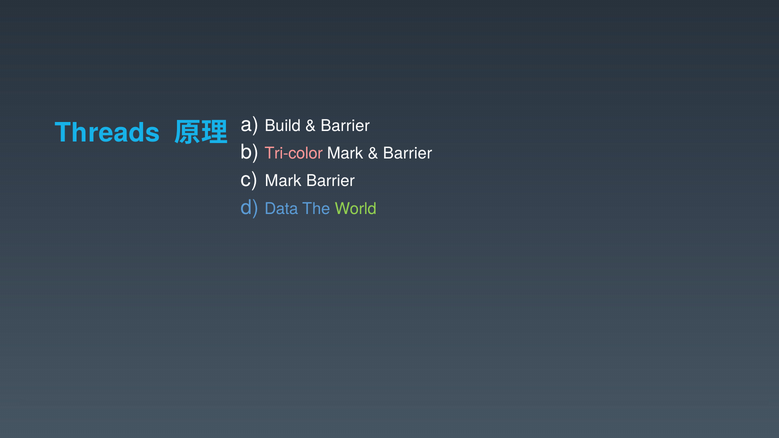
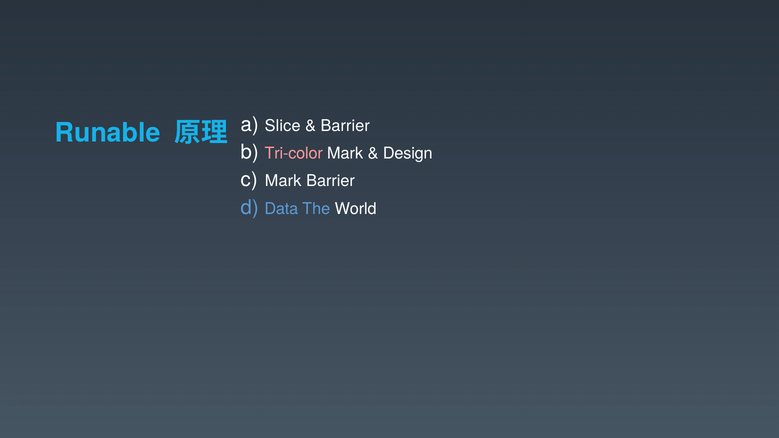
Threads: Threads -> Runable
Build: Build -> Slice
Barrier at (408, 154): Barrier -> Design
World colour: light green -> white
